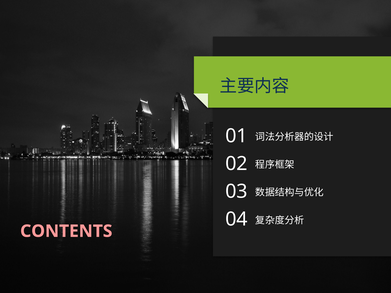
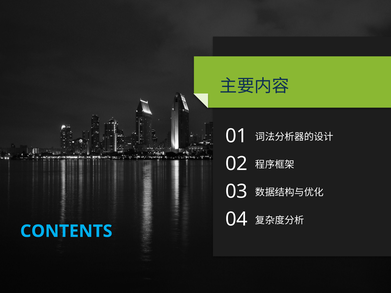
CONTENTS colour: pink -> light blue
